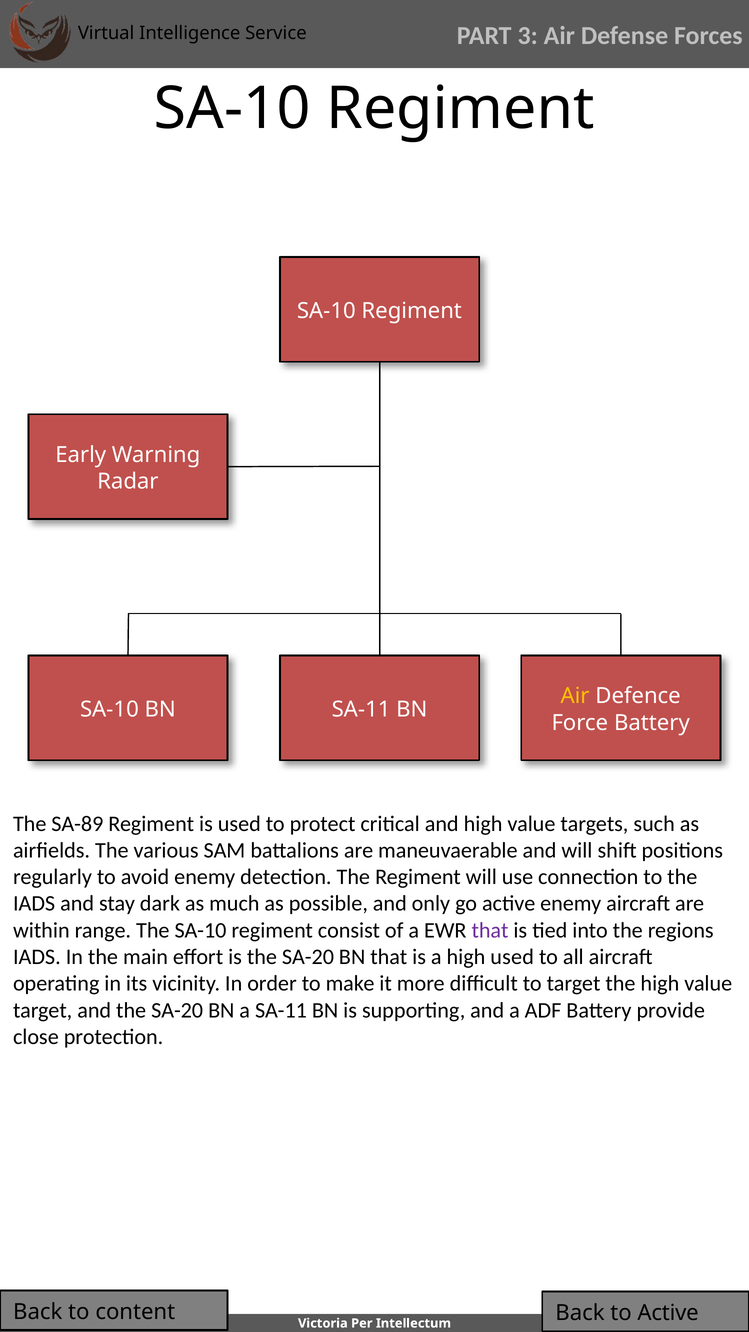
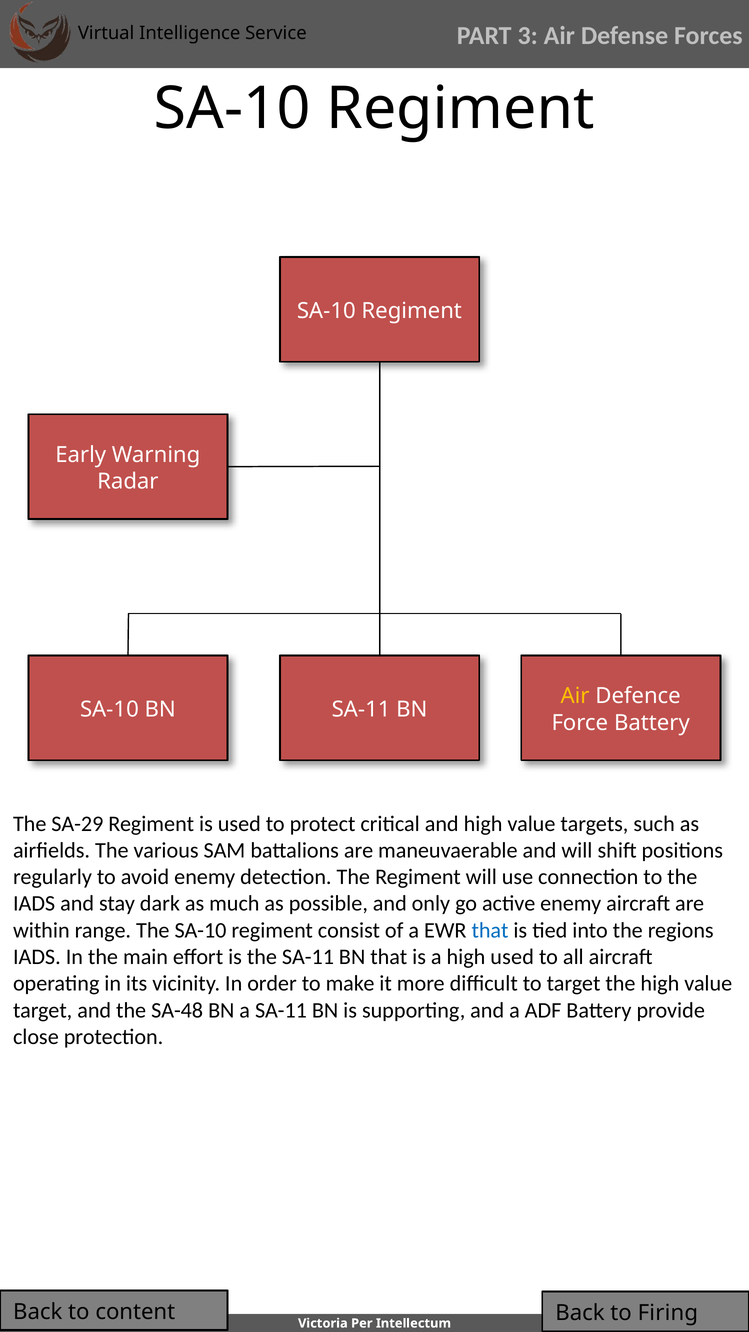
SA-89: SA-89 -> SA-29
that at (490, 930) colour: purple -> blue
is the SA-20: SA-20 -> SA-11
and the SA-20: SA-20 -> SA-48
to Active: Active -> Firing
